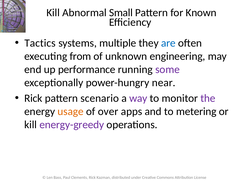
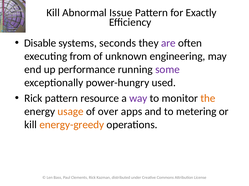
Small: Small -> Issue
Known: Known -> Exactly
Tactics: Tactics -> Disable
multiple: multiple -> seconds
are colour: blue -> purple
near: near -> used
scenario: scenario -> resource
the colour: purple -> orange
energy-greedy colour: purple -> orange
